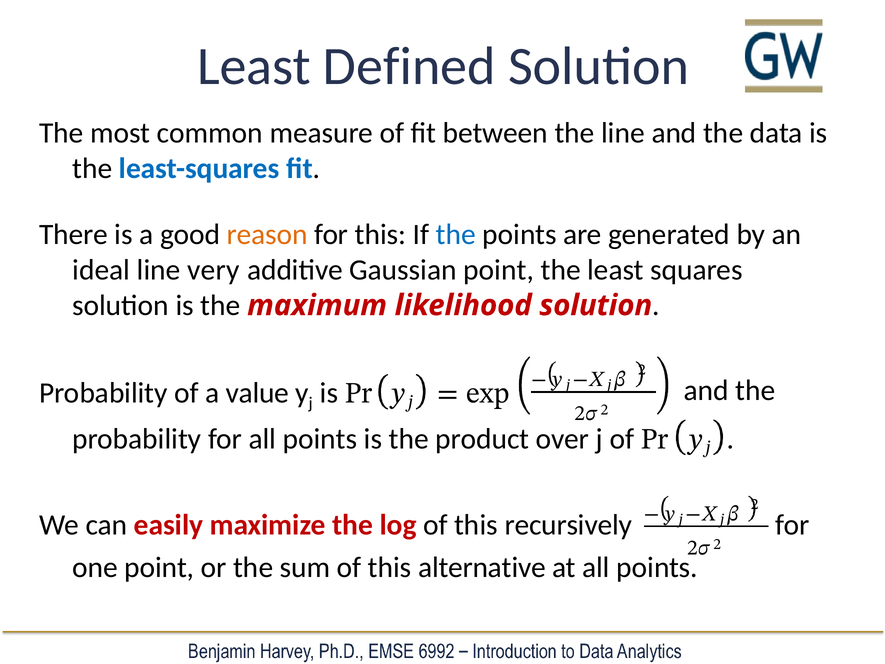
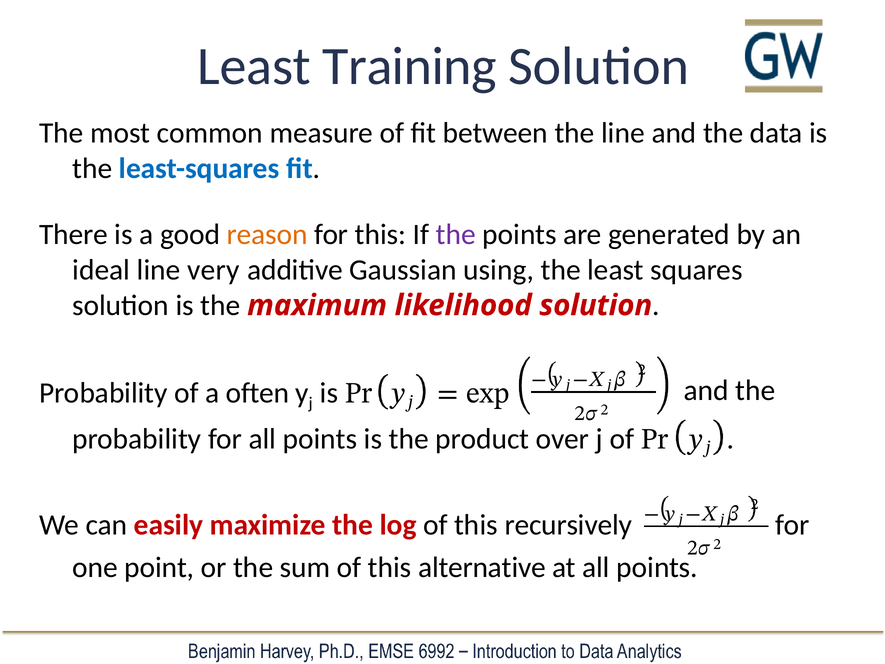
Defined: Defined -> Training
the at (456, 235) colour: blue -> purple
Gaussian point: point -> using
value: value -> often
